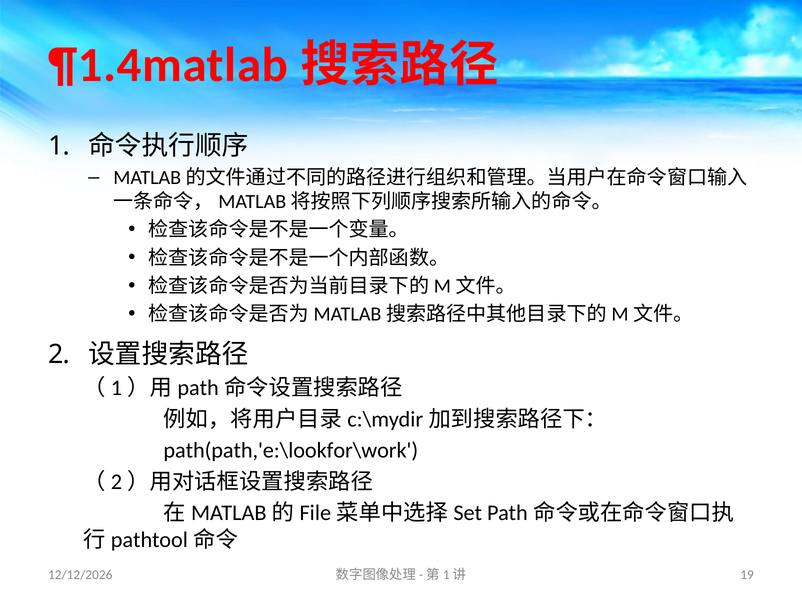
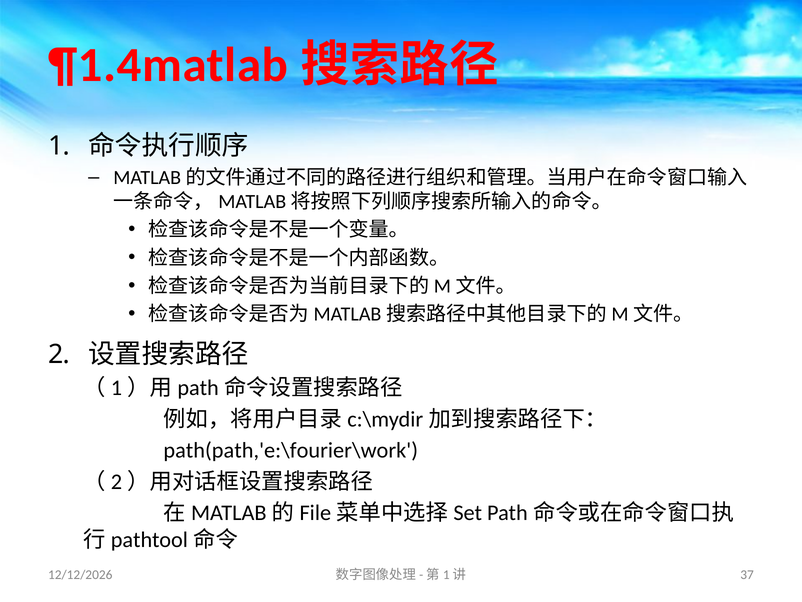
path(path,'e:\lookfor\work: path(path,'e:\lookfor\work -> path(path,'e:\fourier\work
19: 19 -> 37
